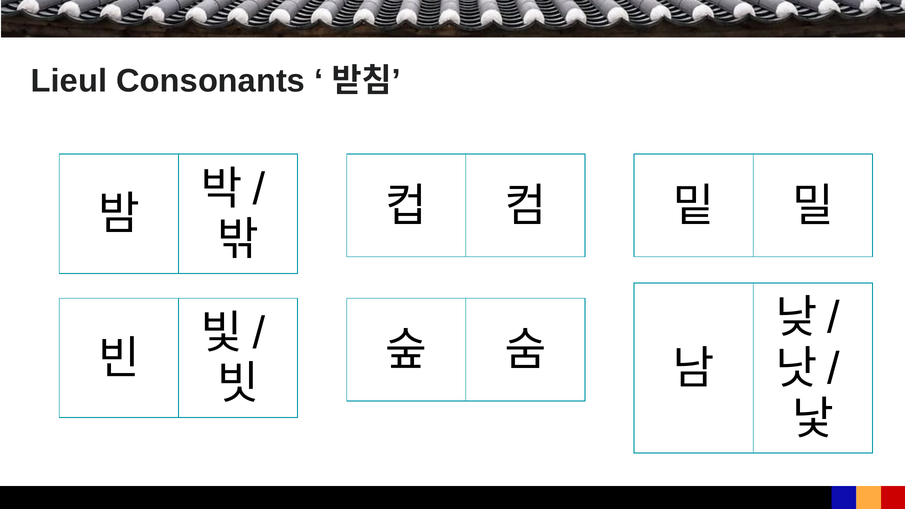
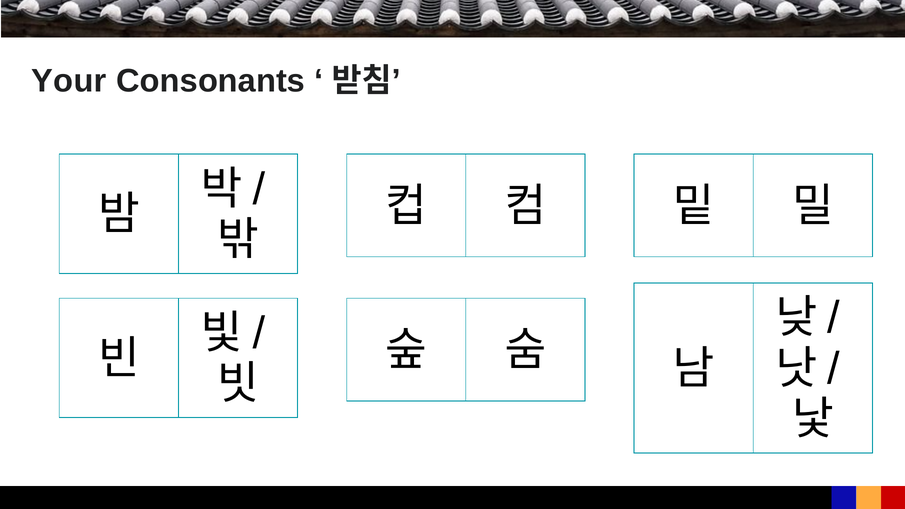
Lieul: Lieul -> Your
